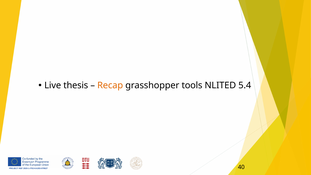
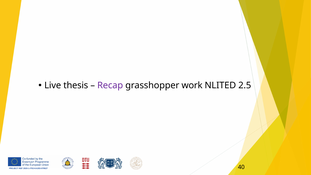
Recap colour: orange -> purple
tools: tools -> work
5.4: 5.4 -> 2.5
